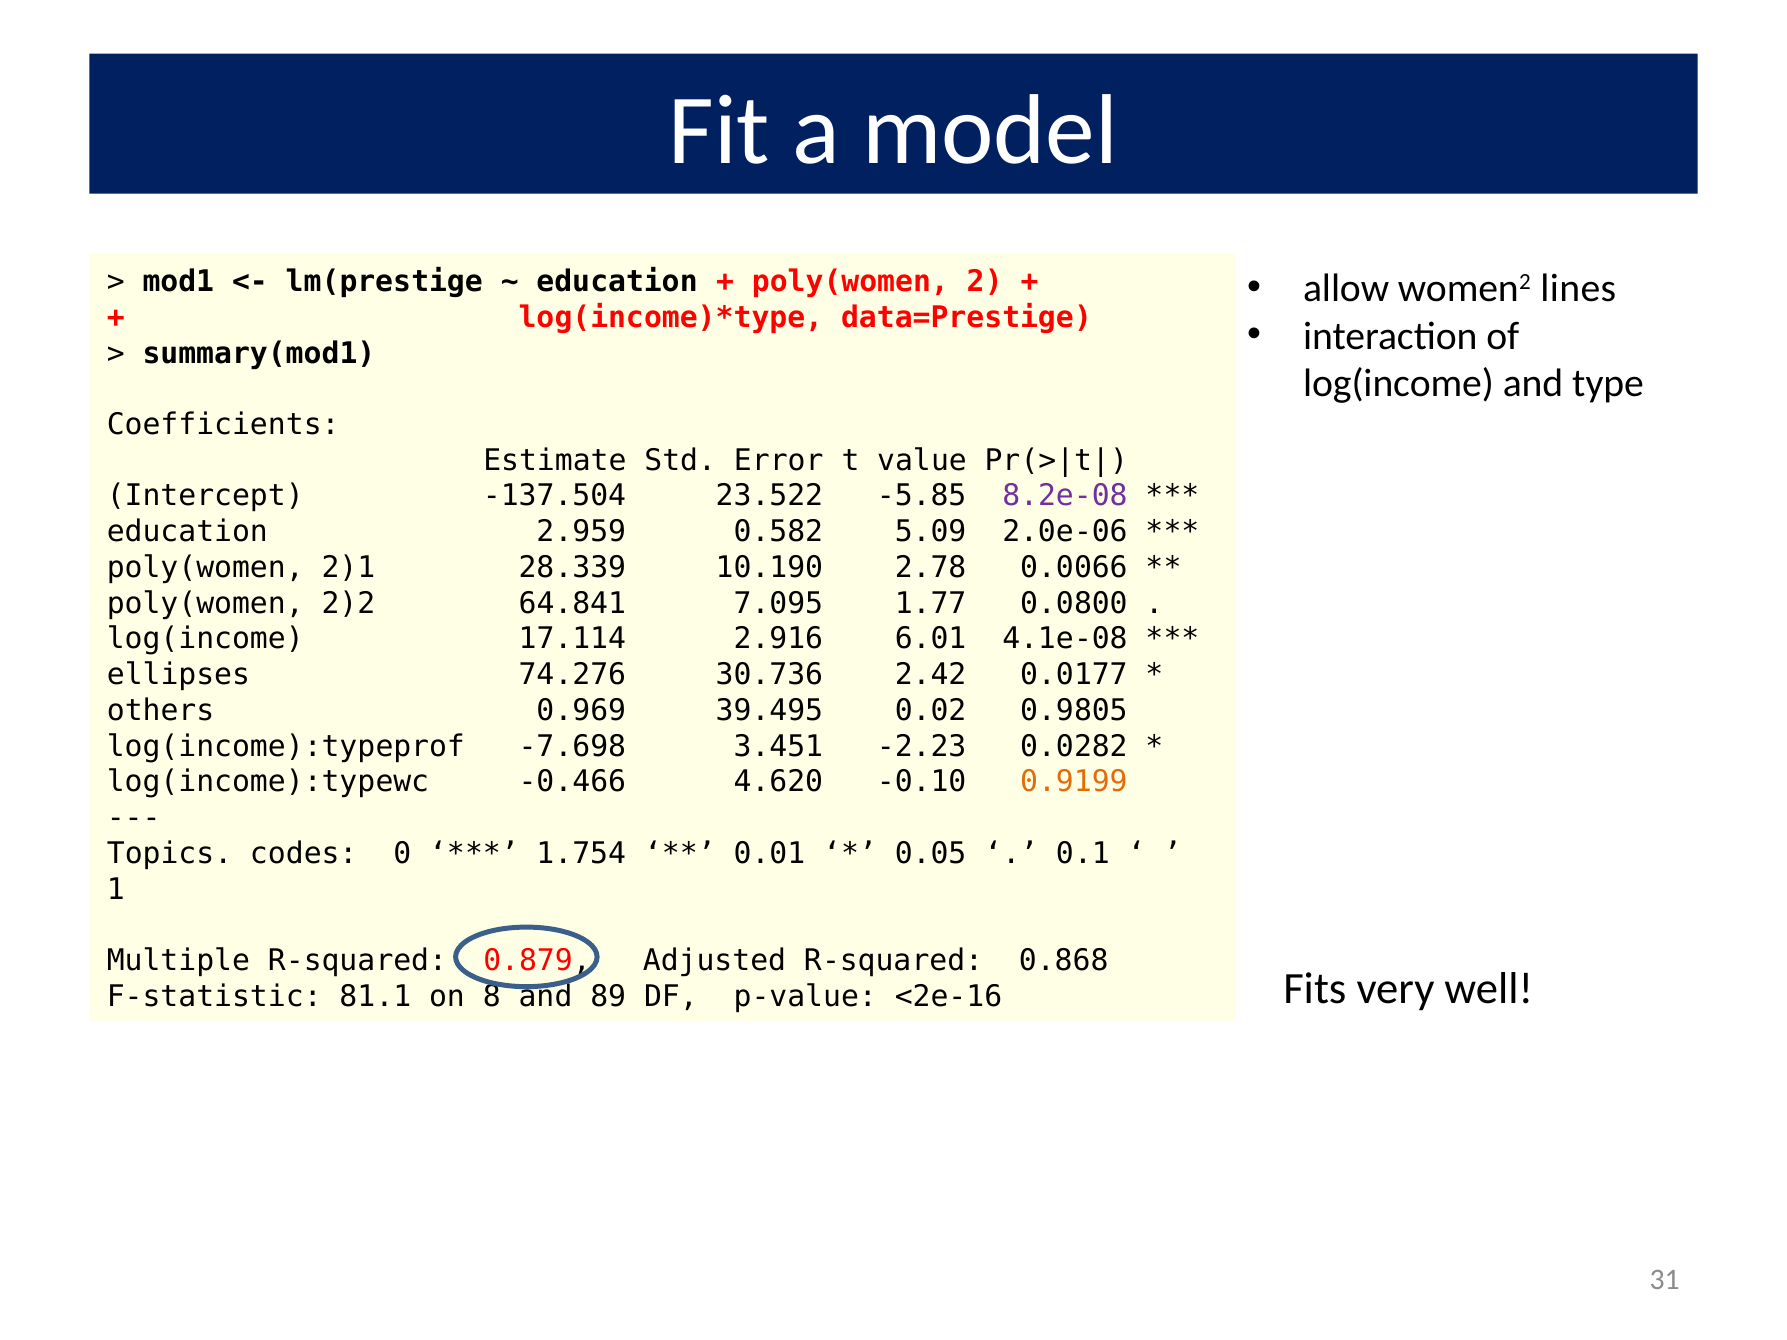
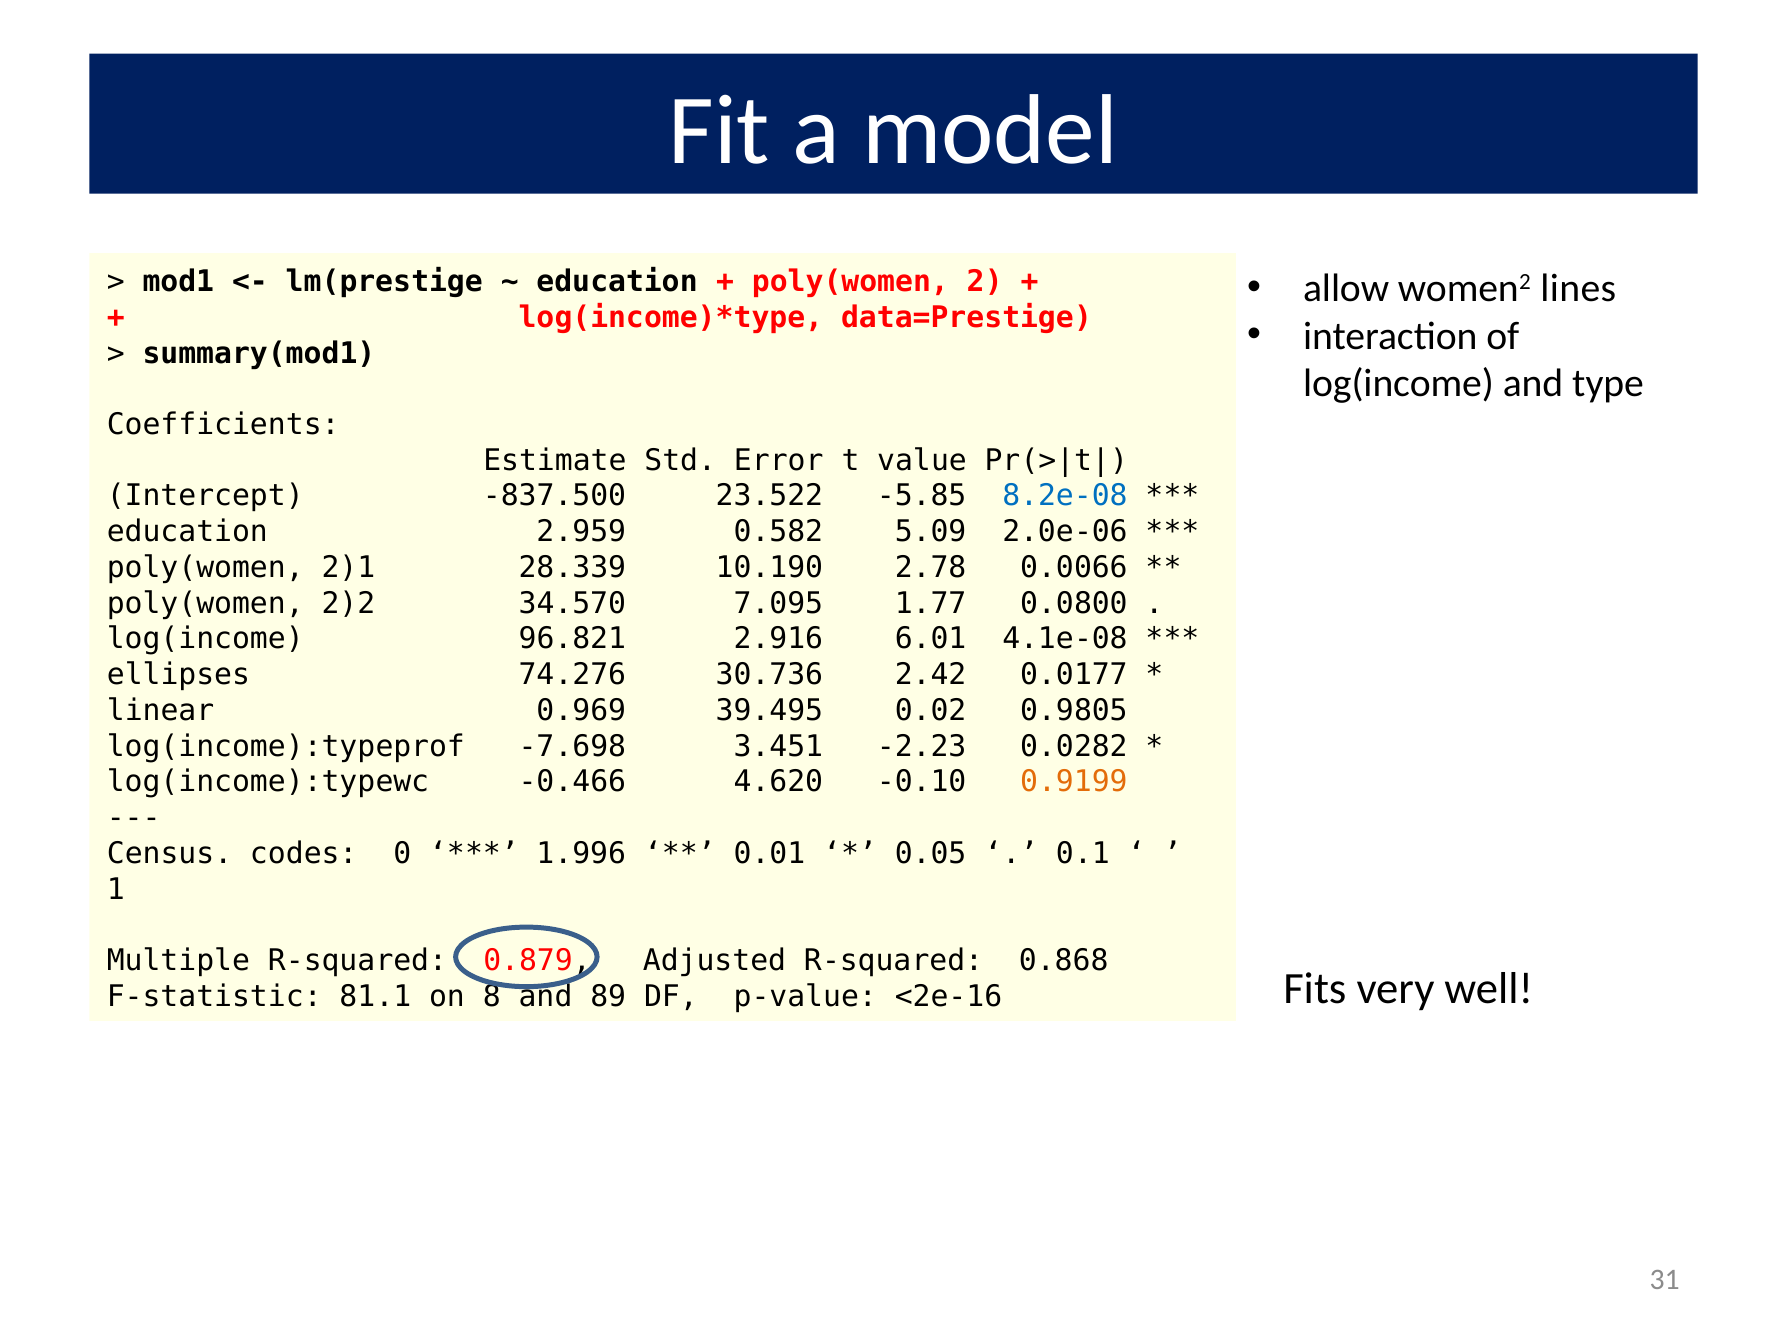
-137.504: -137.504 -> -837.500
8.2e-08 colour: purple -> blue
64.841: 64.841 -> 34.570
17.114: 17.114 -> 96.821
others: others -> linear
Topics: Topics -> Census
1.754: 1.754 -> 1.996
